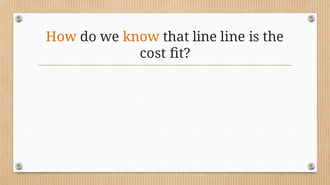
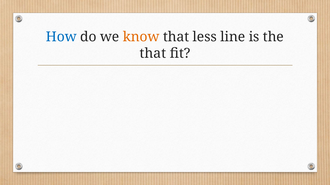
How colour: orange -> blue
that line: line -> less
cost at (153, 54): cost -> that
